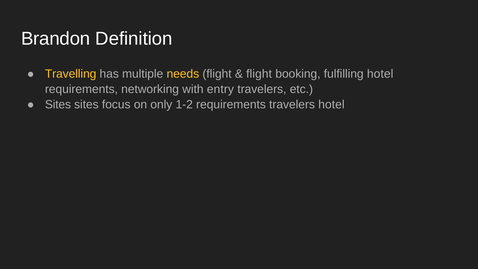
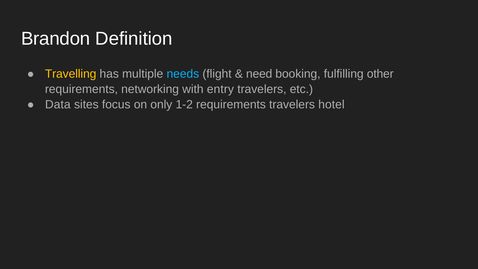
needs colour: yellow -> light blue
flight at (259, 74): flight -> need
fulfilling hotel: hotel -> other
Sites at (58, 105): Sites -> Data
